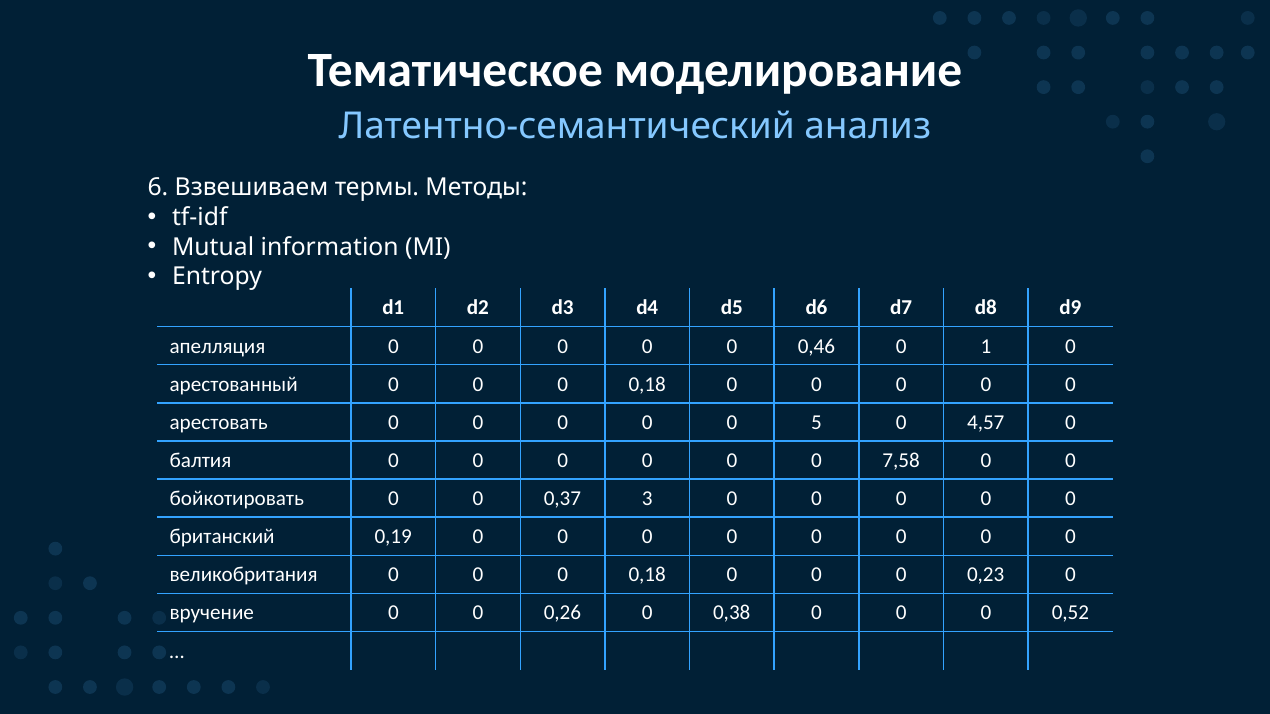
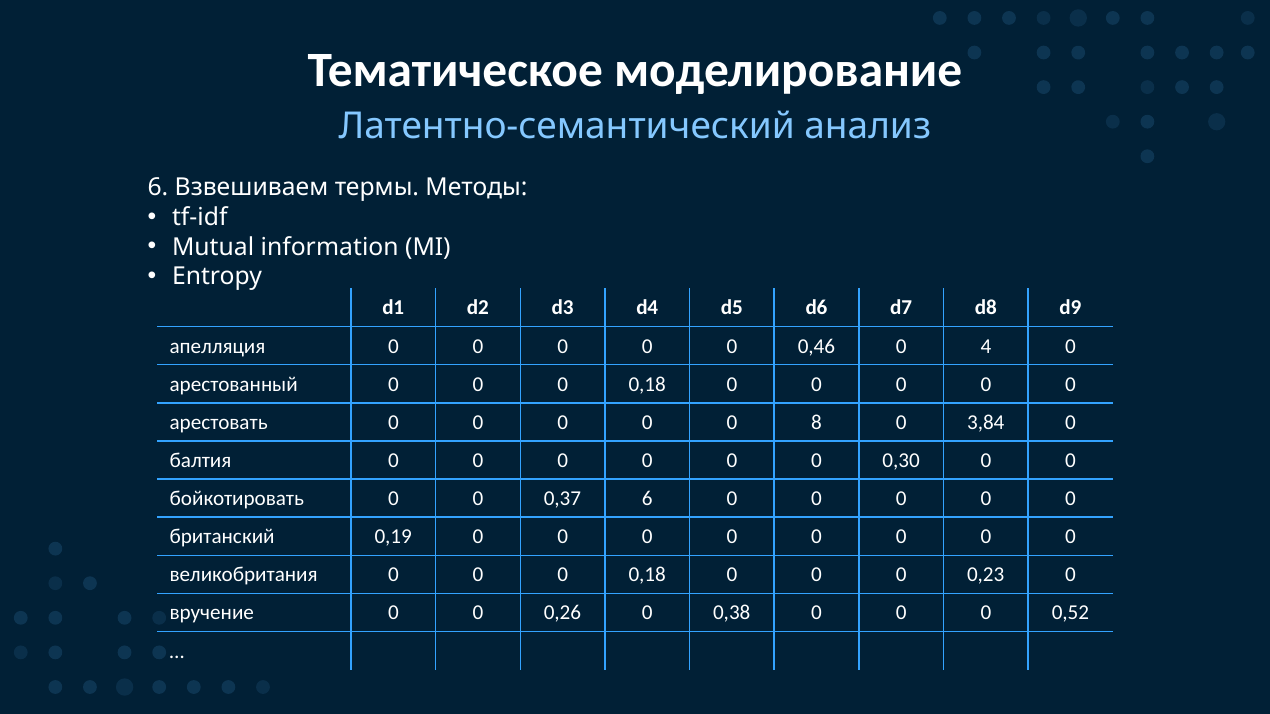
1: 1 -> 4
5: 5 -> 8
4,57: 4,57 -> 3,84
7,58: 7,58 -> 0,30
0,37 3: 3 -> 6
